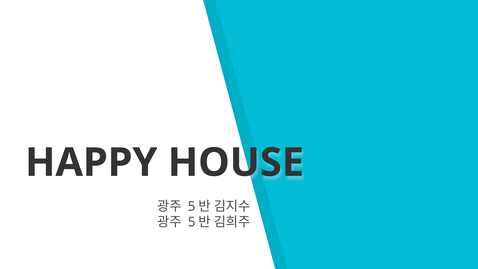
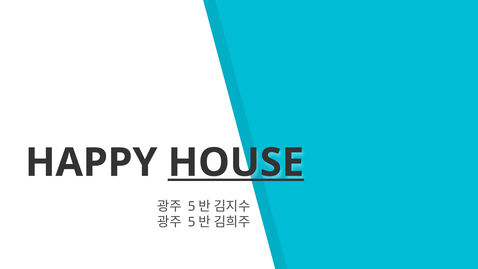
HOUSE underline: none -> present
